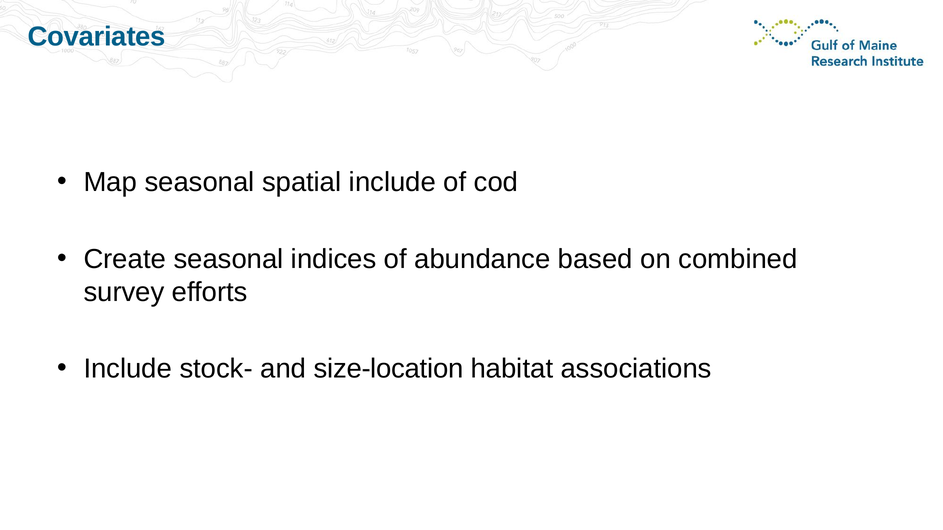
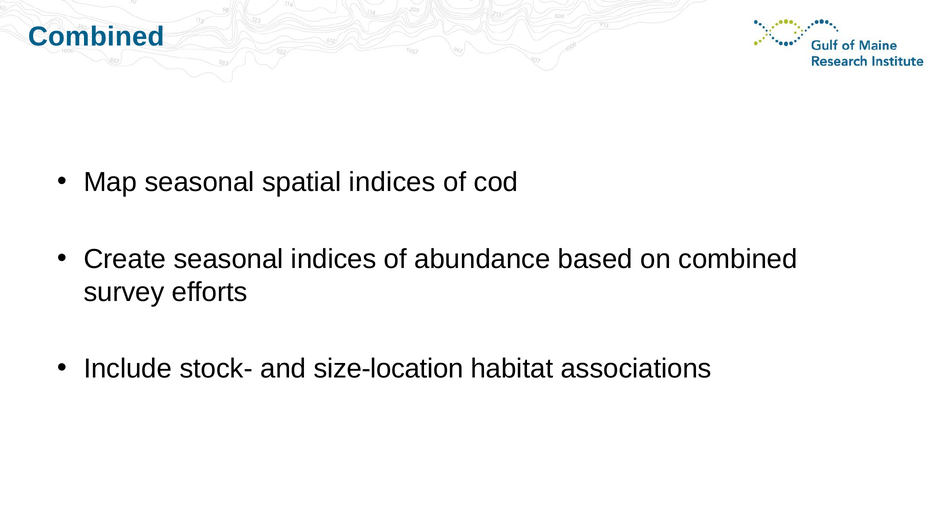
Covariates at (97, 37): Covariates -> Combined
spatial include: include -> indices
